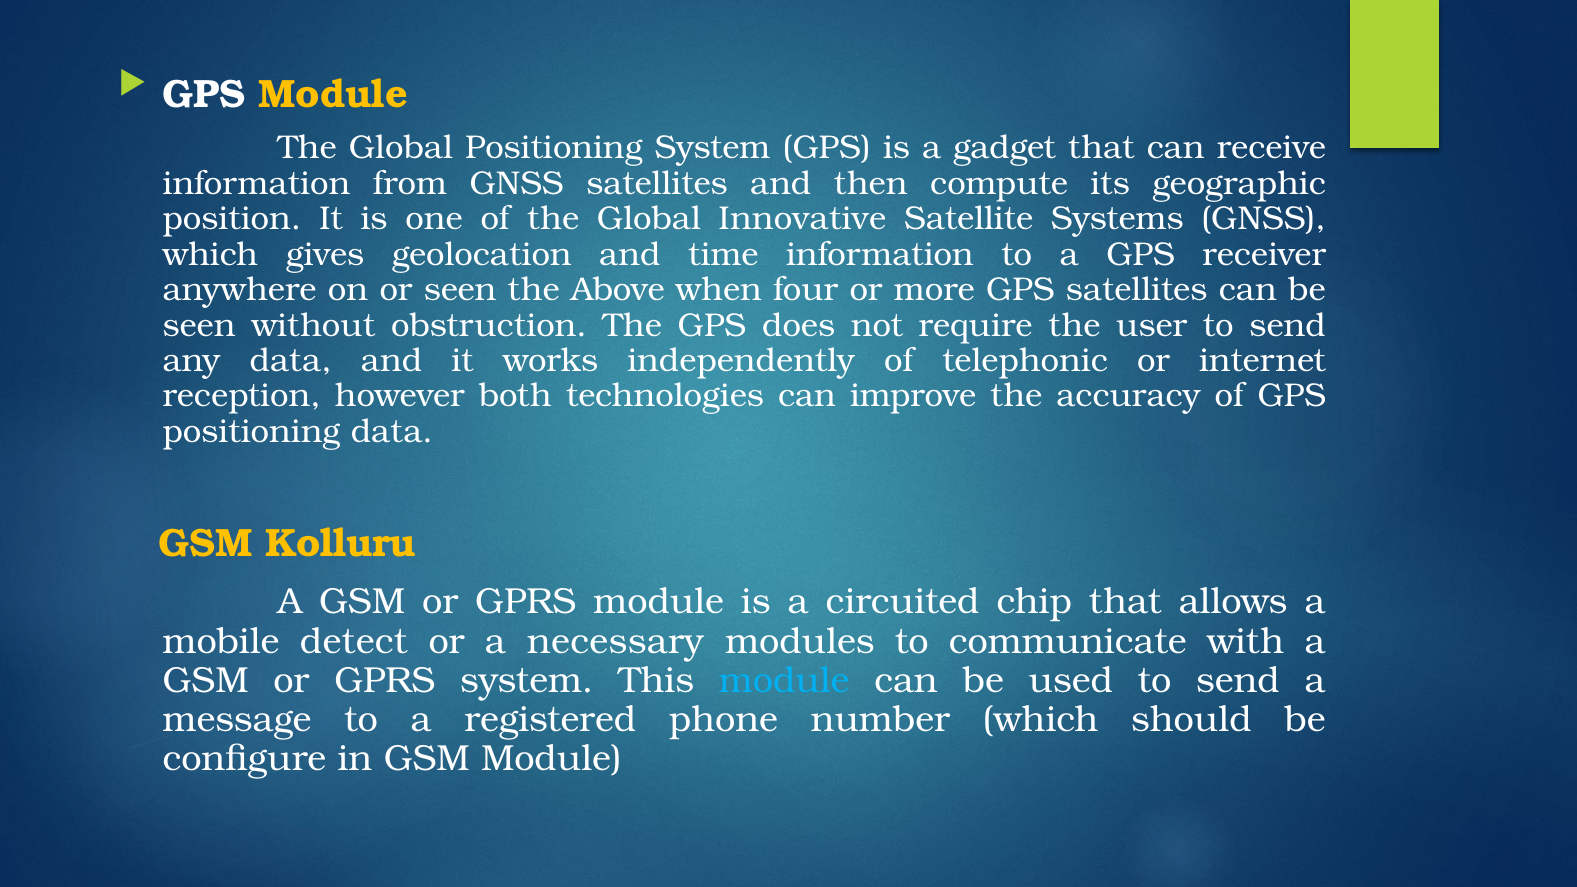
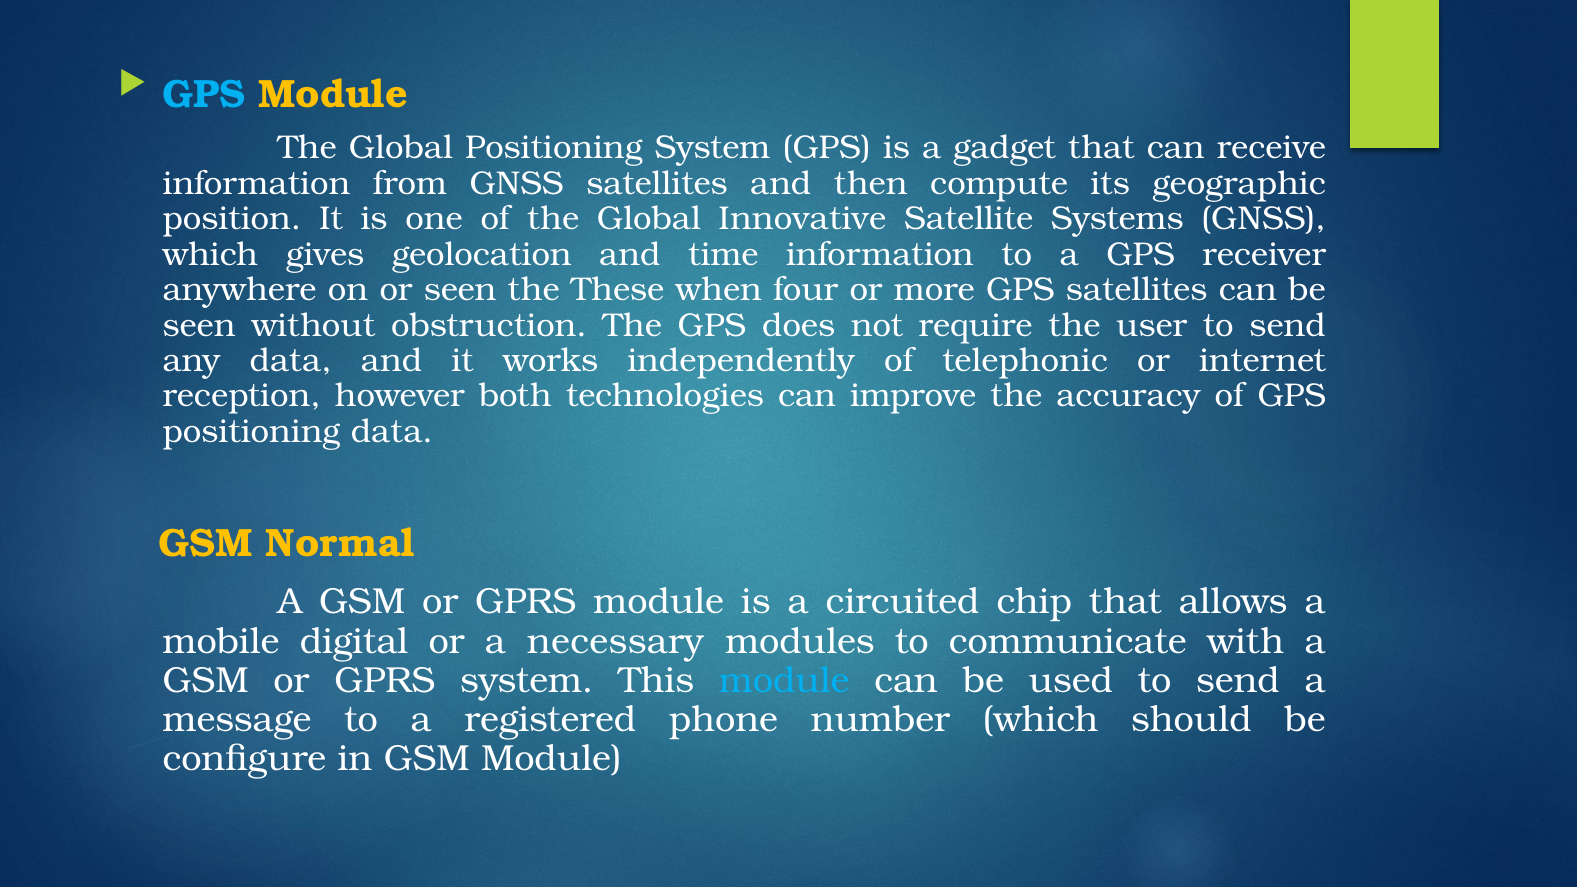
GPS at (204, 95) colour: white -> light blue
Above: Above -> These
Kolluru: Kolluru -> Normal
detect: detect -> digital
